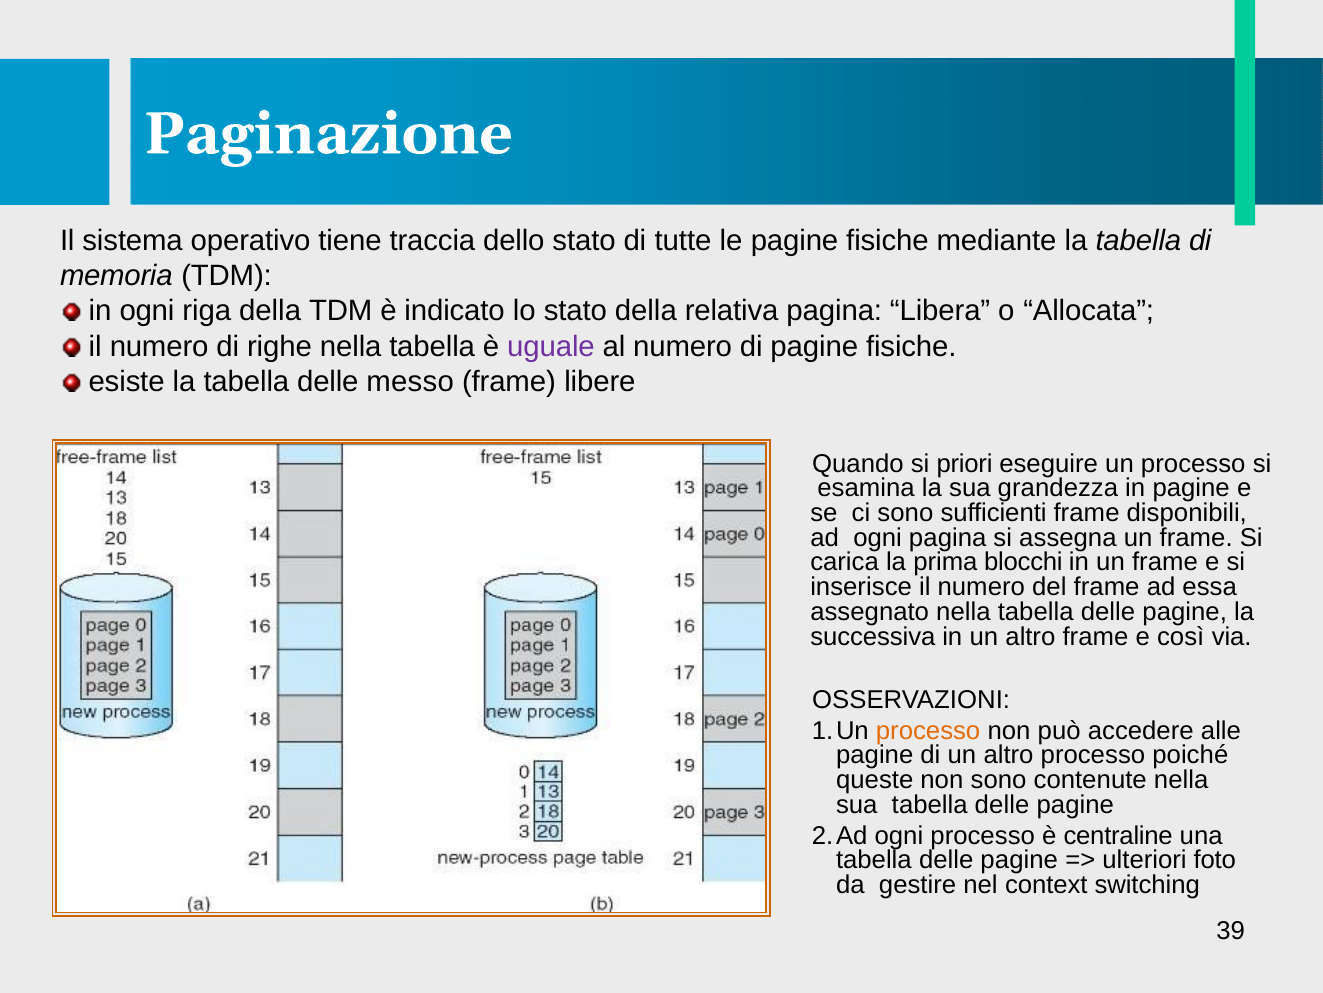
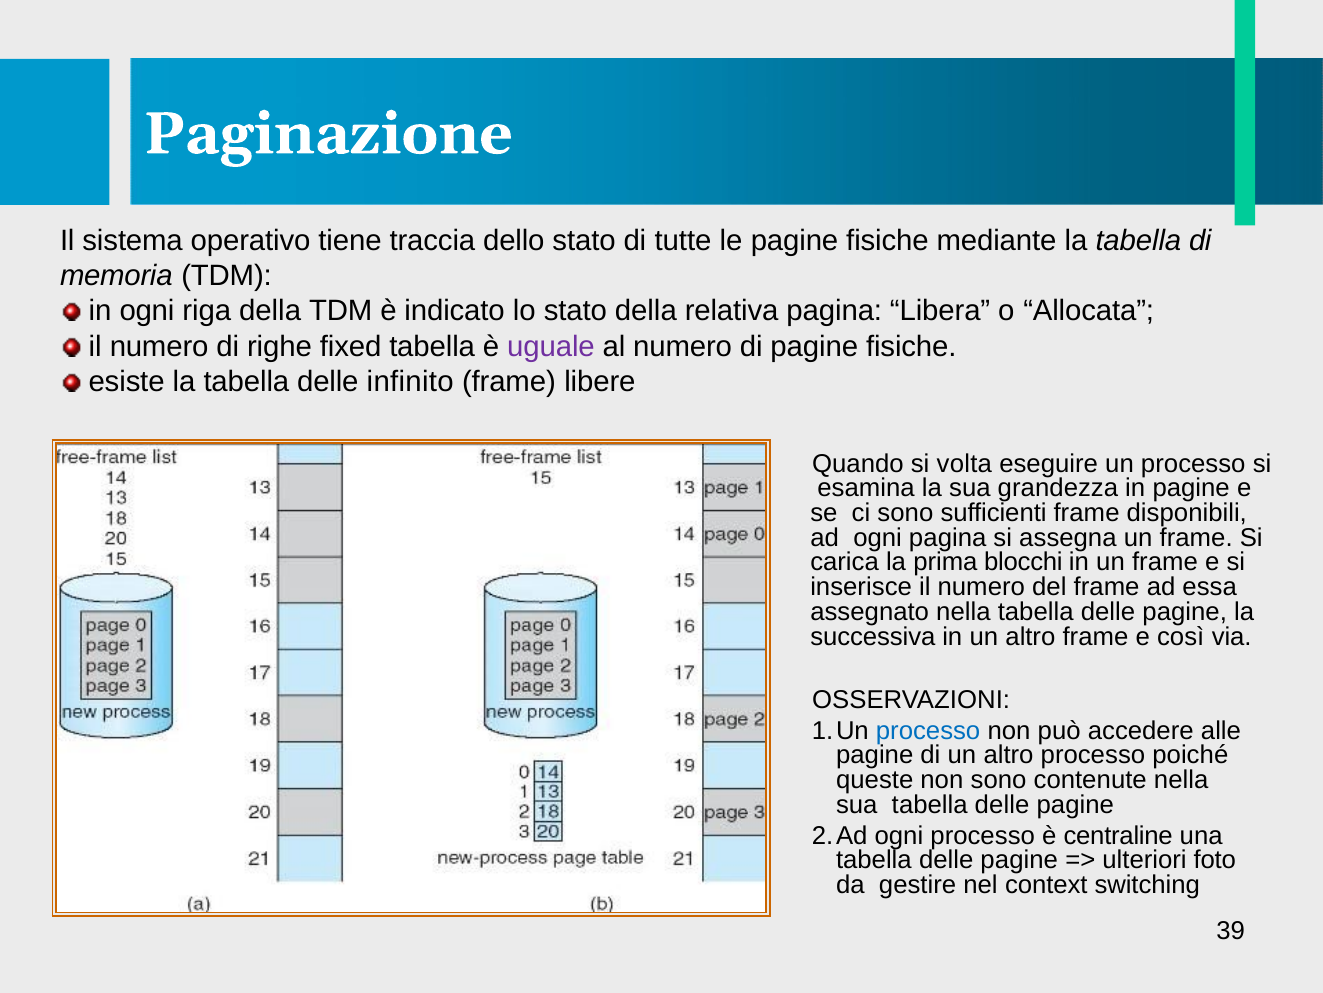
righe nella: nella -> fixed
messo: messo -> infinito
priori: priori -> volta
processo at (928, 730) colour: orange -> blue
